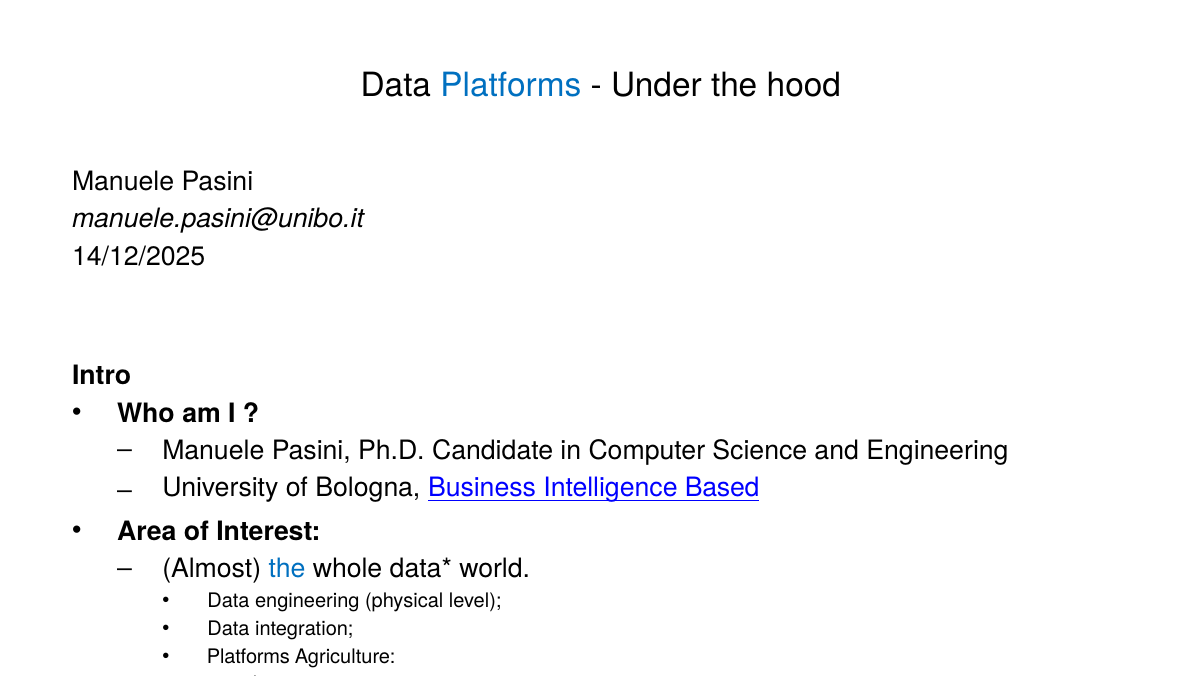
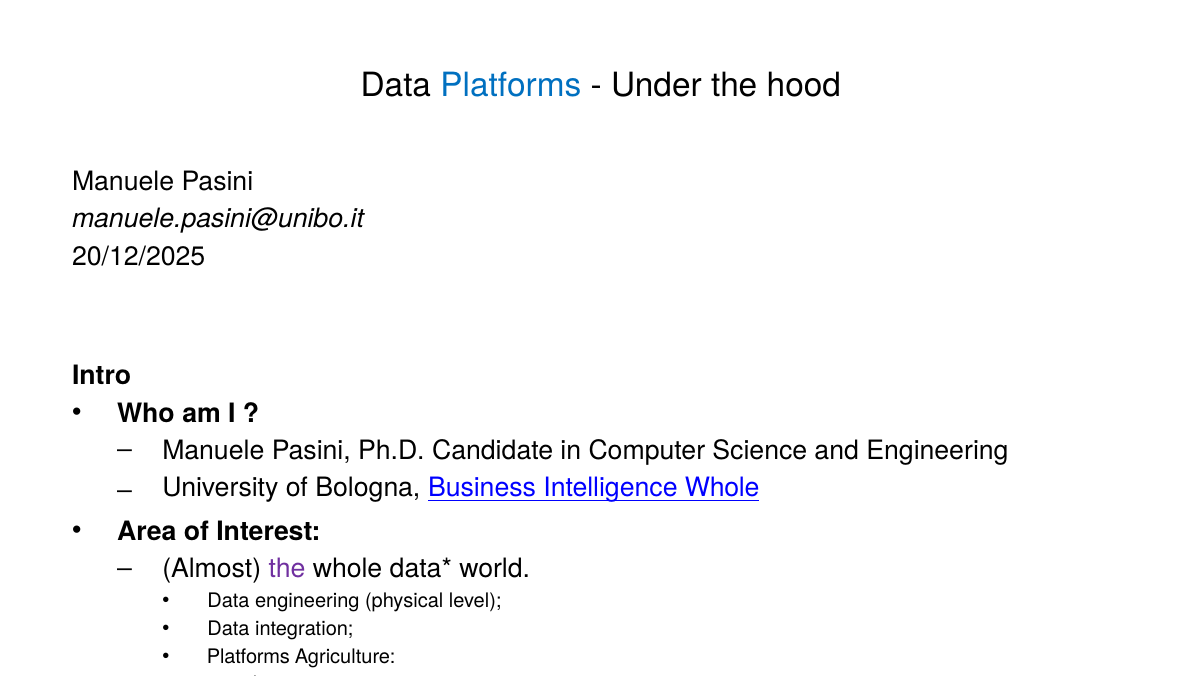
14/12/2025: 14/12/2025 -> 20/12/2025
Intelligence Based: Based -> Whole
the at (287, 569) colour: blue -> purple
